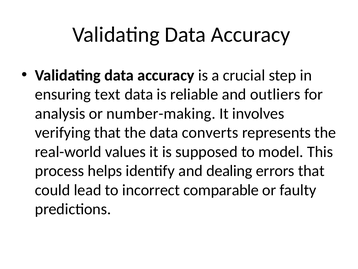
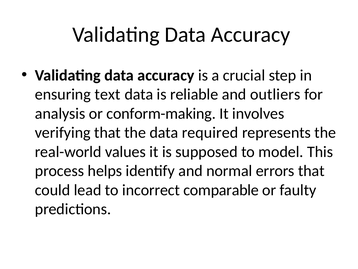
number-making: number-making -> conform-making
converts: converts -> required
dealing: dealing -> normal
